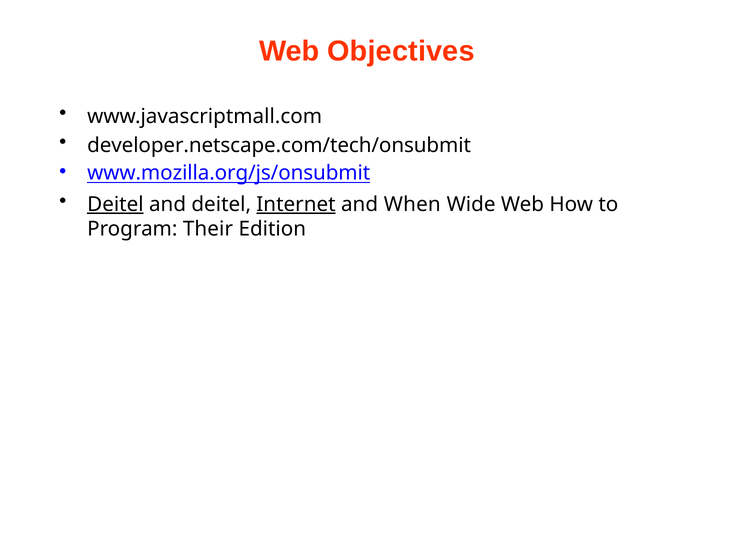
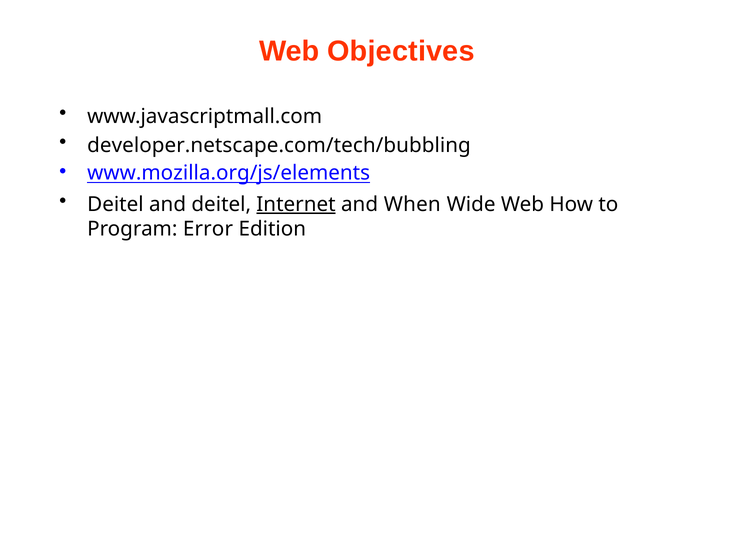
developer.netscape.com/tech/onsubmit: developer.netscape.com/tech/onsubmit -> developer.netscape.com/tech/bubbling
www.mozilla.org/js/onsubmit: www.mozilla.org/js/onsubmit -> www.mozilla.org/js/elements
Deitel at (115, 204) underline: present -> none
Their: Their -> Error
